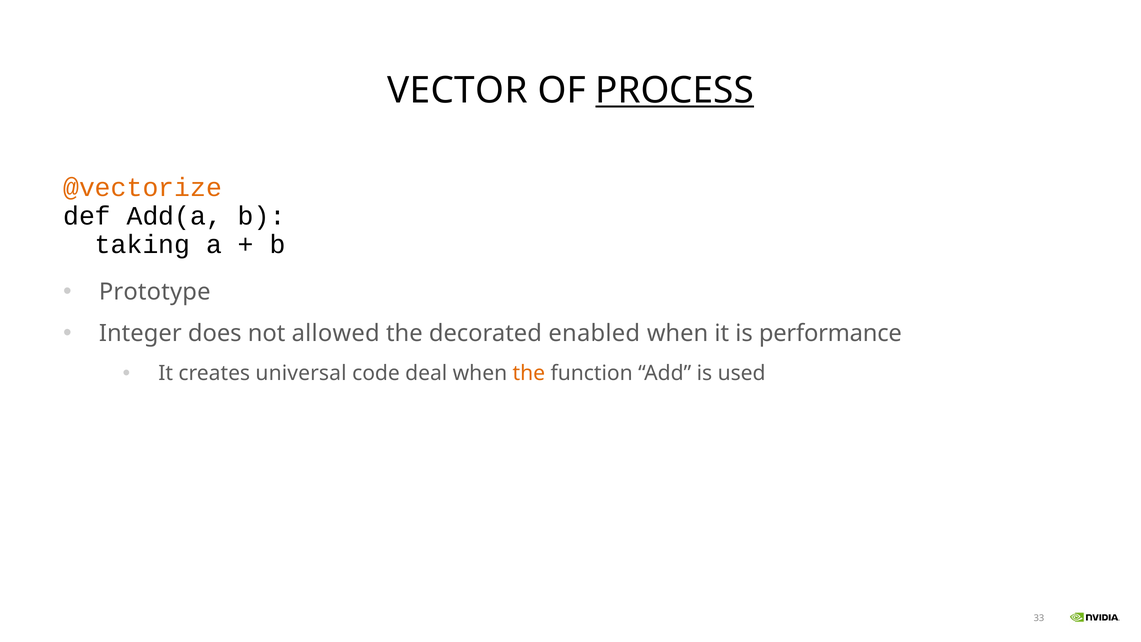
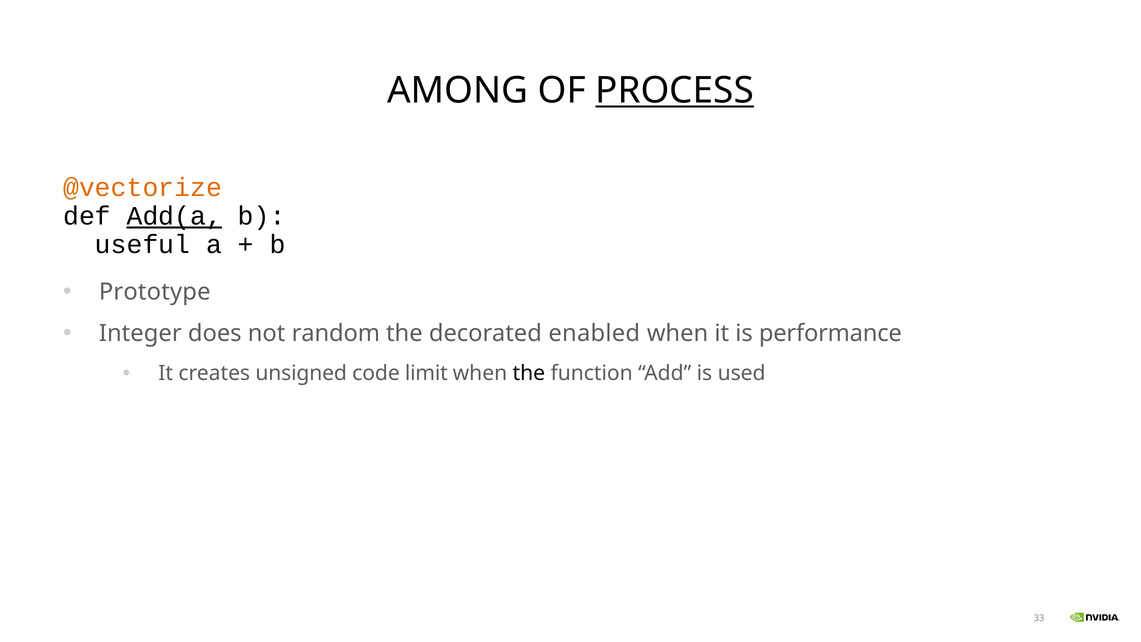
VECTOR: VECTOR -> AMONG
Add(a underline: none -> present
taking: taking -> useful
allowed: allowed -> random
universal: universal -> unsigned
deal: deal -> limit
the at (529, 373) colour: orange -> black
